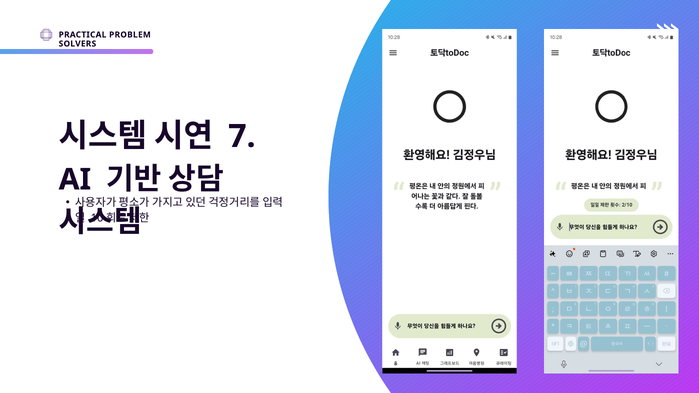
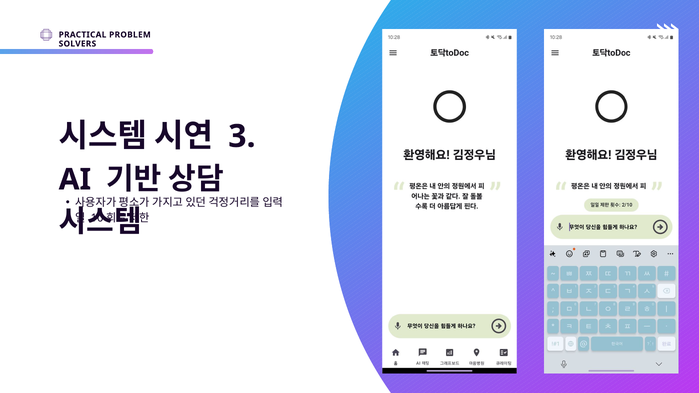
7: 7 -> 3
